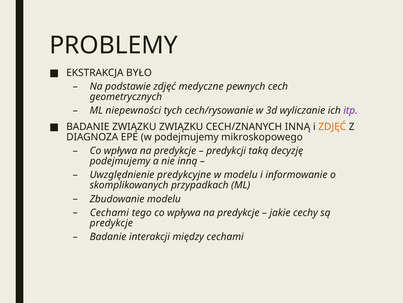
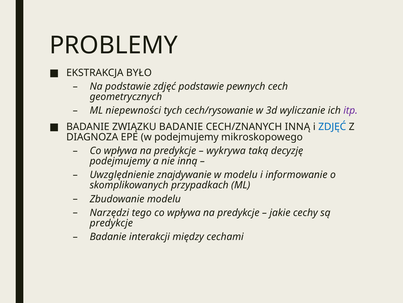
zdjęć medyczne: medyczne -> podstawie
ZWIĄZKU ZWIĄZKU: ZWIĄZKU -> BADANIE
ZDJĘĆ at (332, 127) colour: orange -> blue
predykcji: predykcji -> wykrywa
predykcyjne: predykcyjne -> znajdywanie
Cechami at (109, 212): Cechami -> Narzędzi
